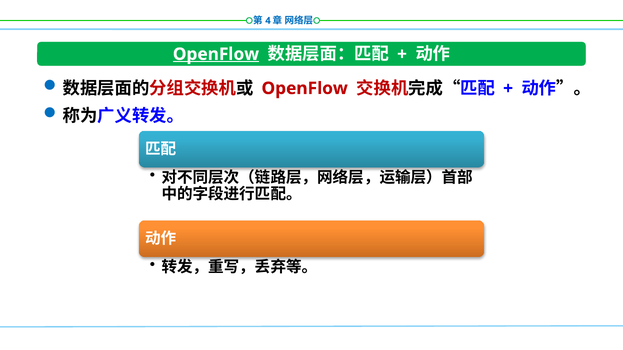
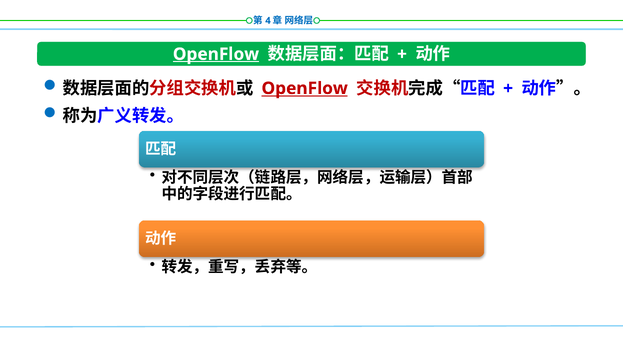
OpenFlow at (305, 88) underline: none -> present
